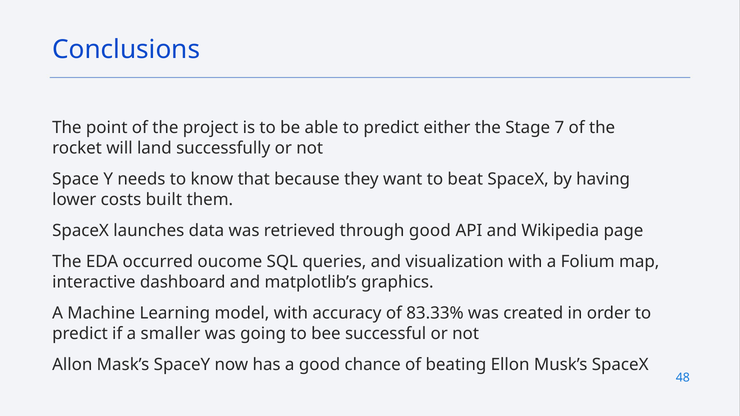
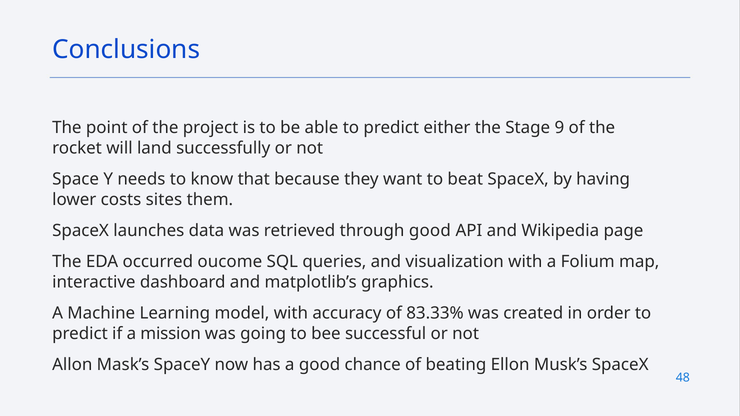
7: 7 -> 9
built: built -> sites
smaller: smaller -> mission
